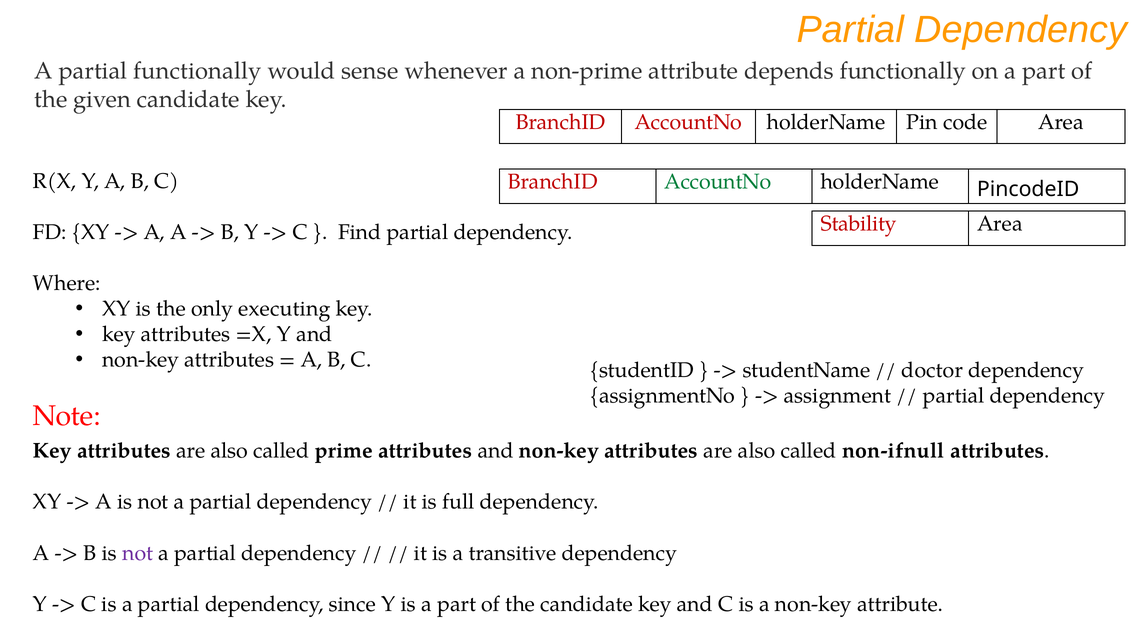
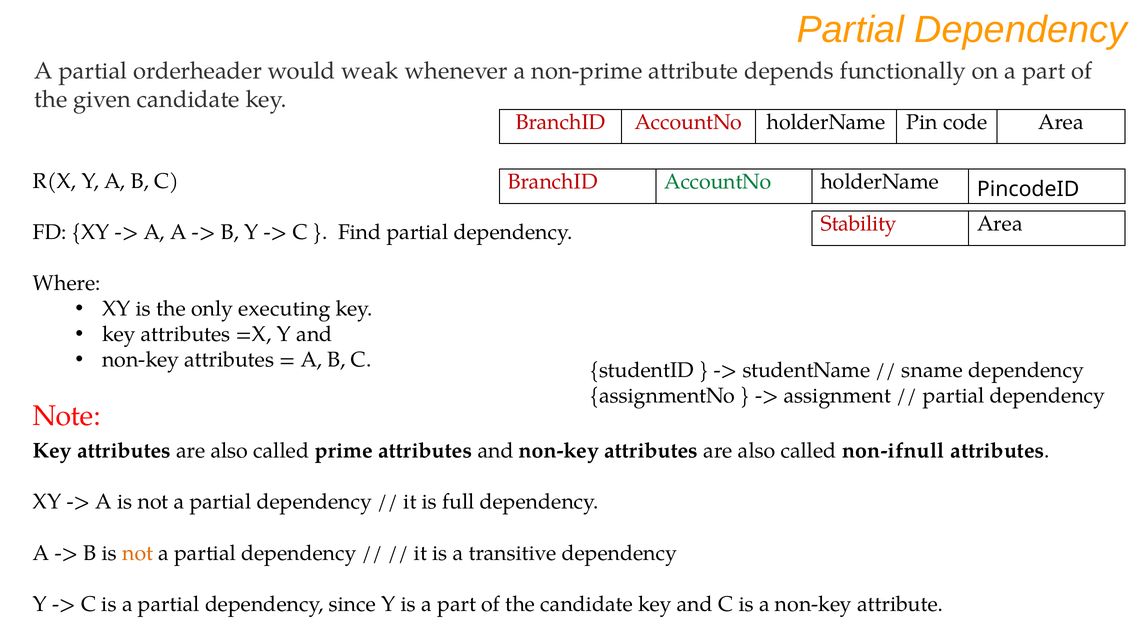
partial functionally: functionally -> orderheader
sense: sense -> weak
doctor: doctor -> sname
not at (138, 553) colour: purple -> orange
